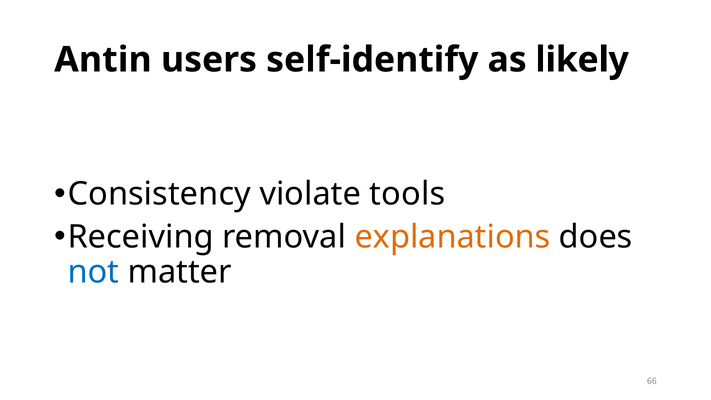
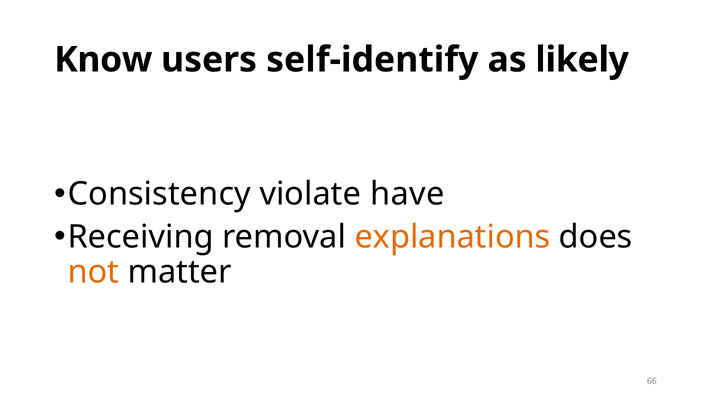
Antin: Antin -> Know
tools: tools -> have
not colour: blue -> orange
